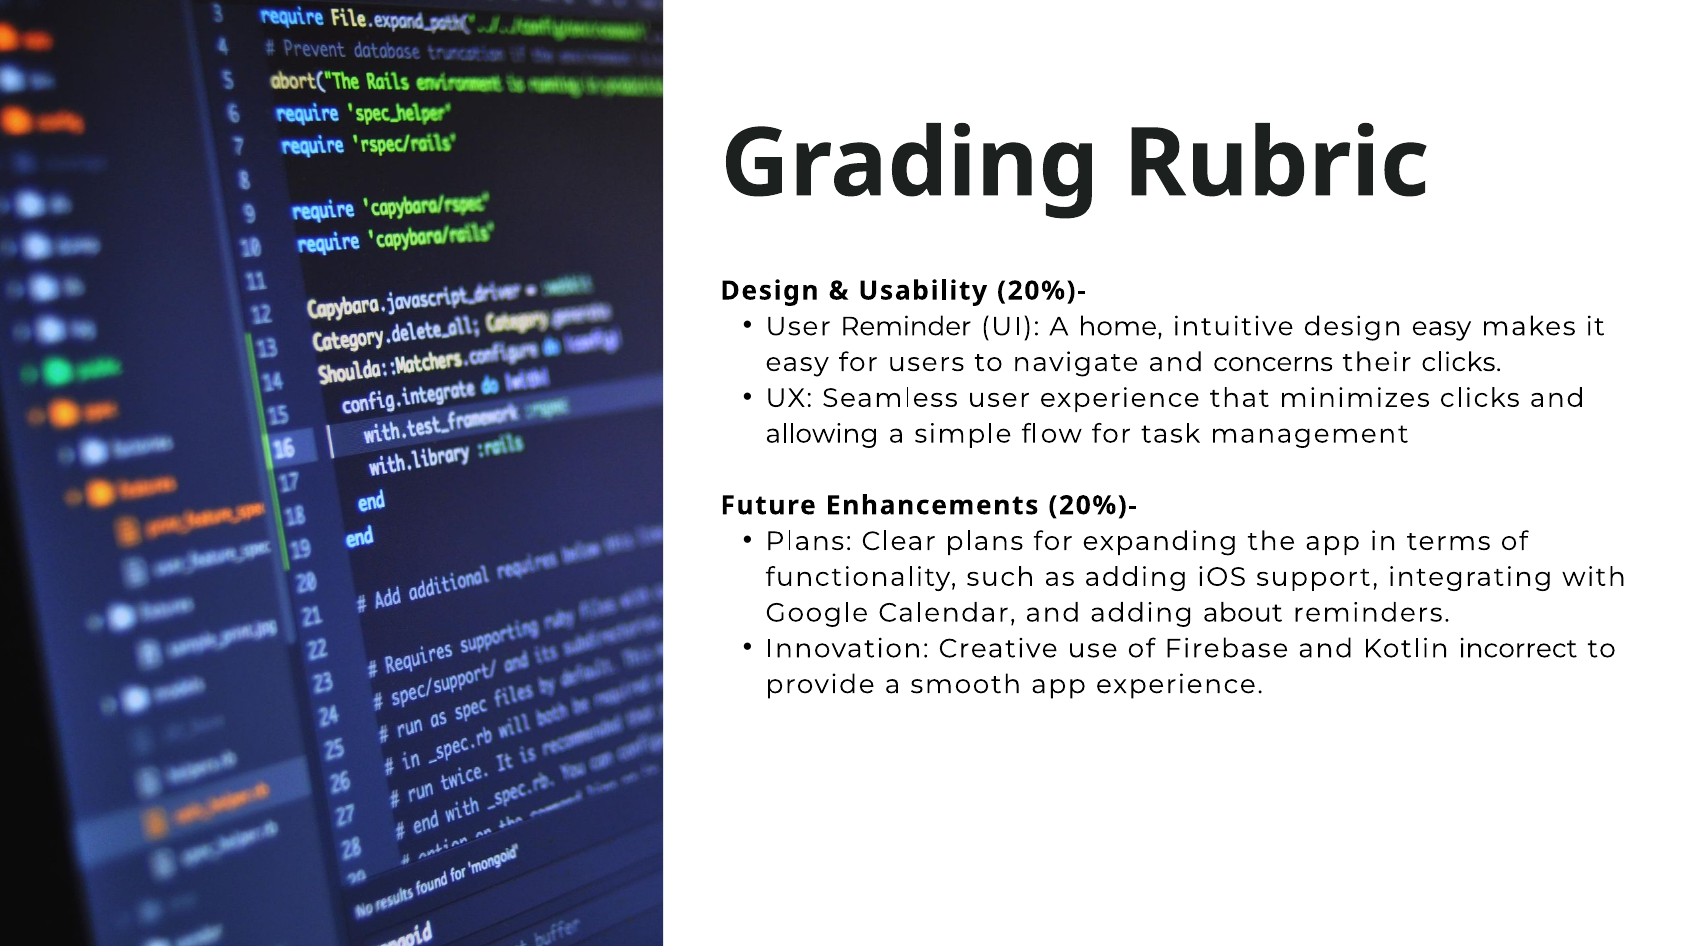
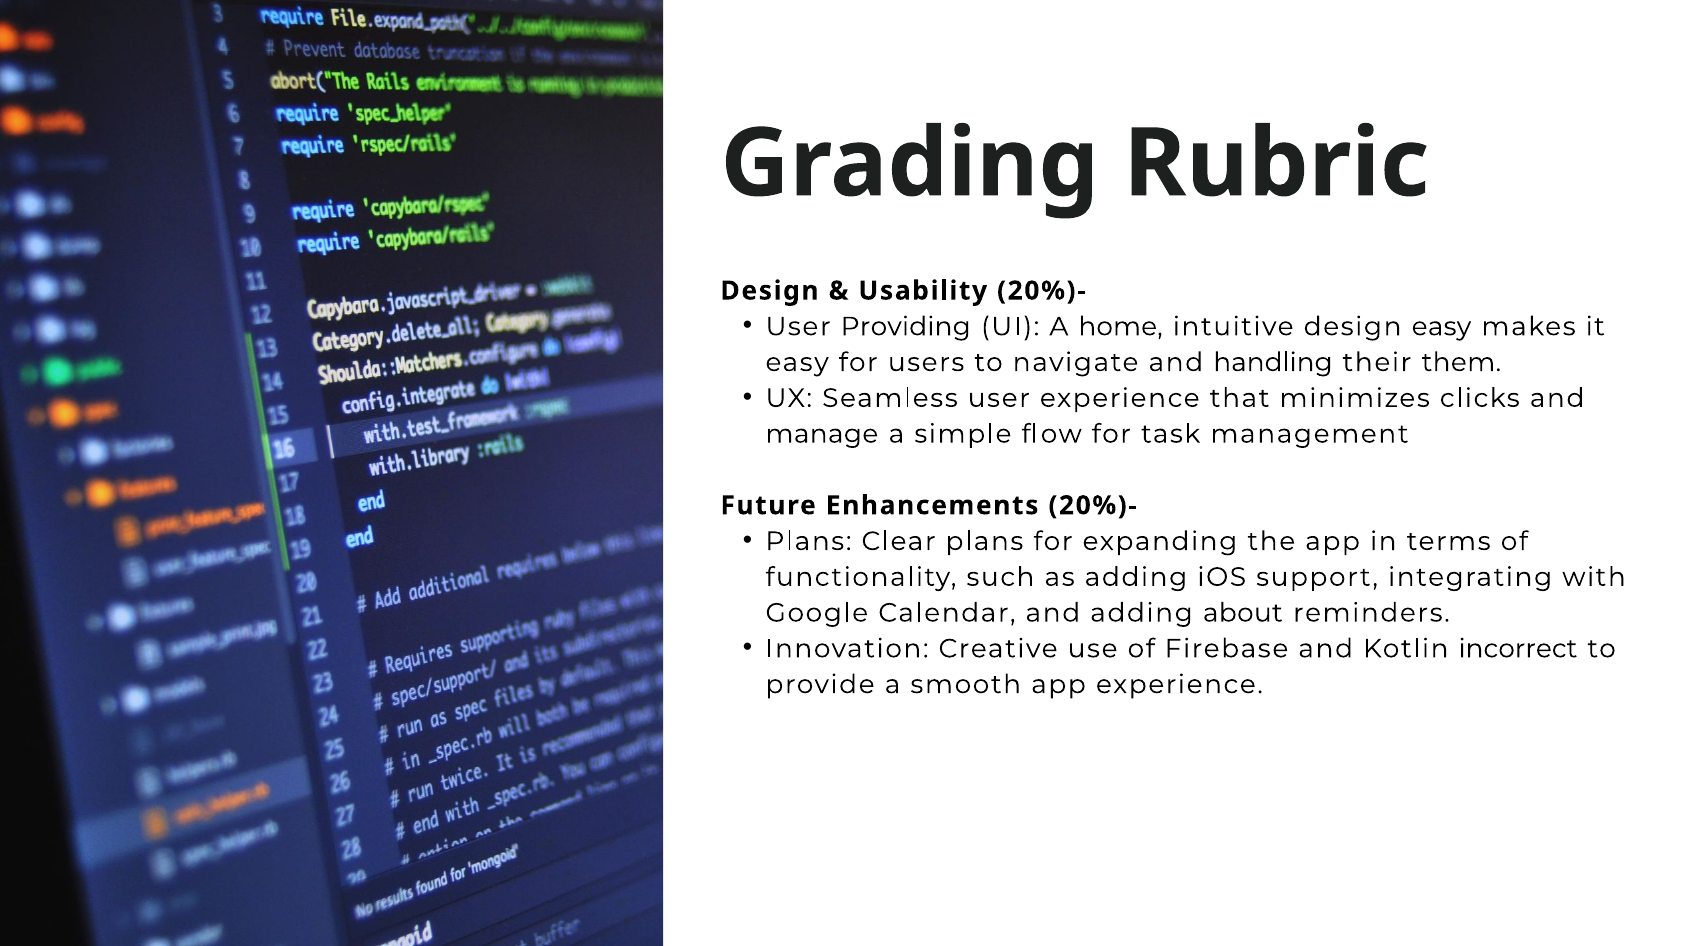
Reminder: Reminder -> Providing
concerns: concerns -> handling
their clicks: clicks -> them
allowing: allowing -> manage
